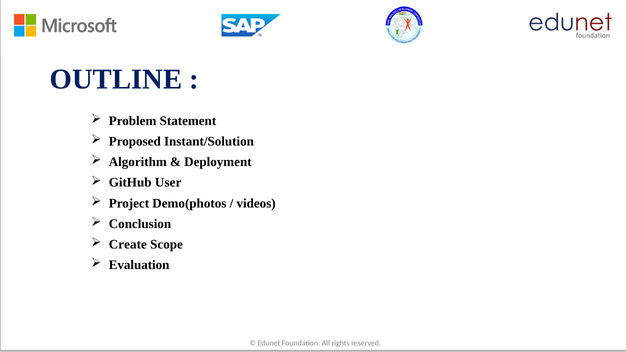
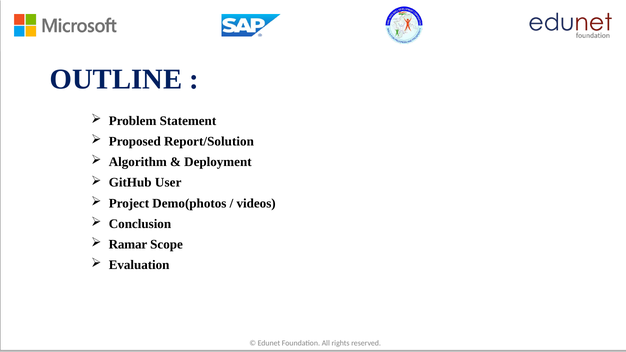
Instant/Solution: Instant/Solution -> Report/Solution
Create: Create -> Ramar
